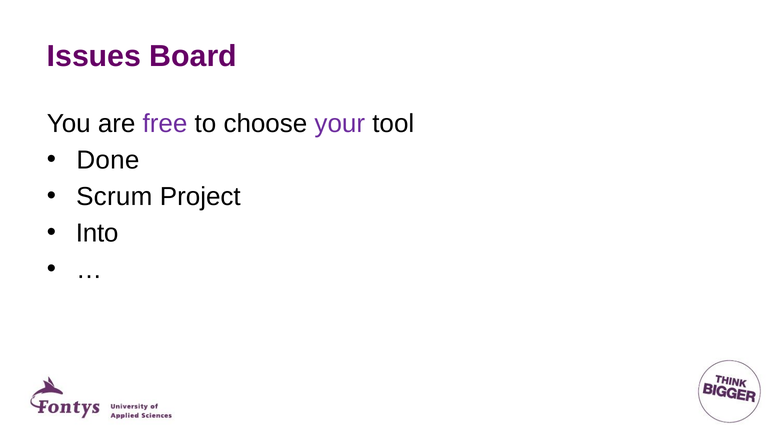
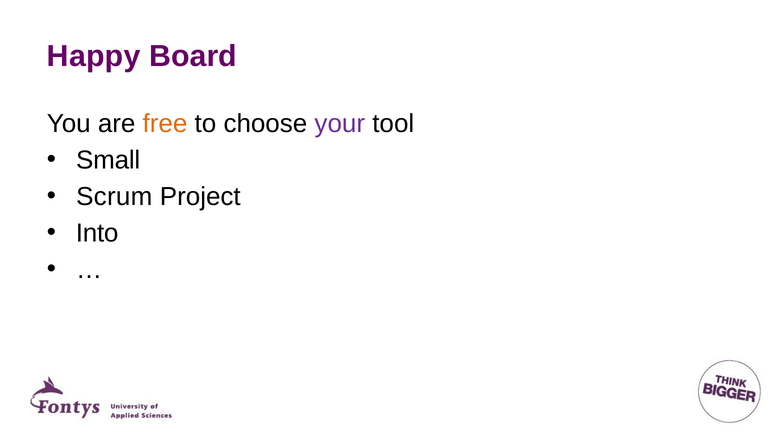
Issues: Issues -> Happy
free colour: purple -> orange
Done: Done -> Small
